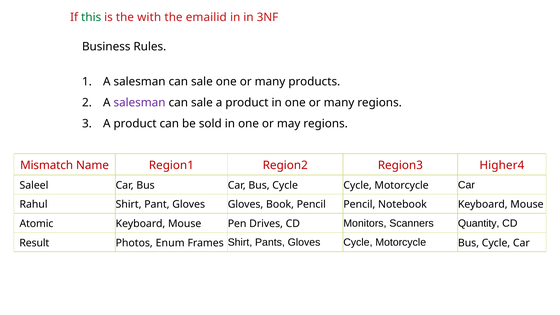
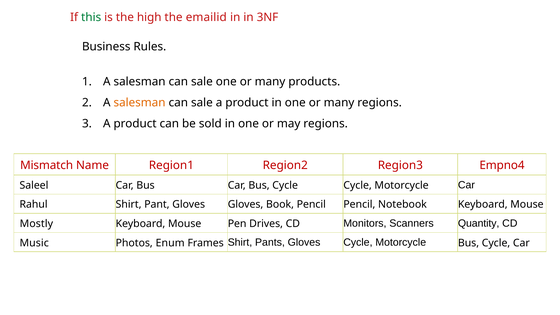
with: with -> high
salesman at (140, 103) colour: purple -> orange
Higher4: Higher4 -> Empno4
Atomic: Atomic -> Mostly
Result: Result -> Music
